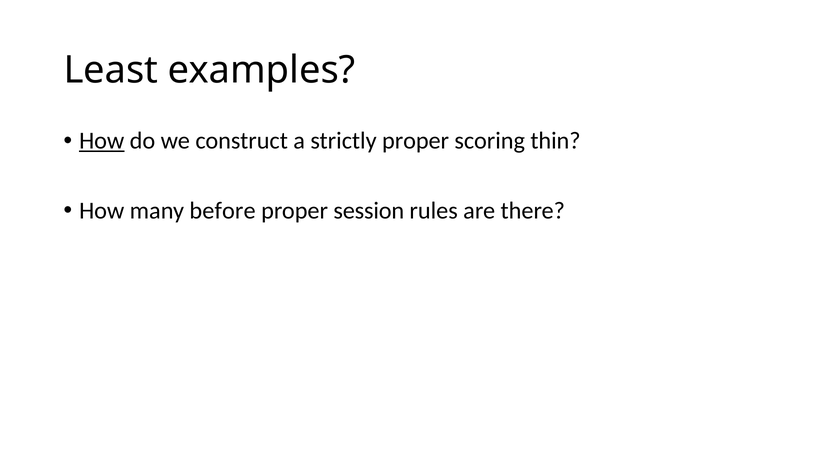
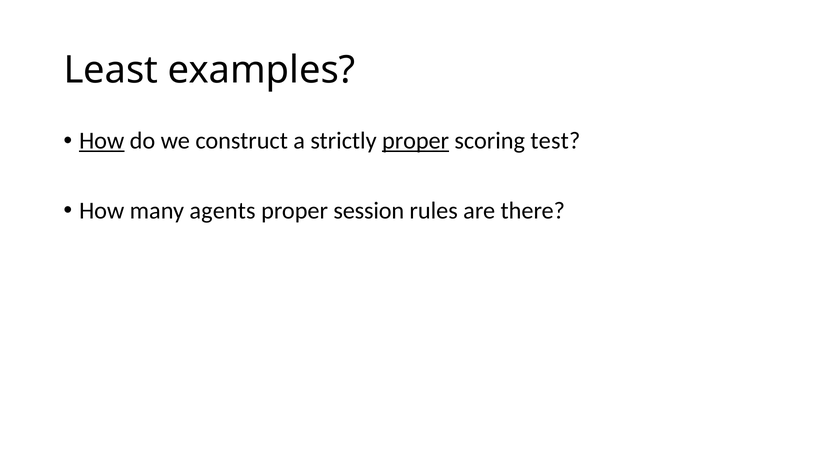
proper at (416, 141) underline: none -> present
thin: thin -> test
before: before -> agents
